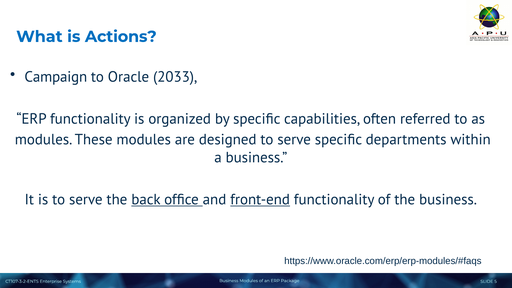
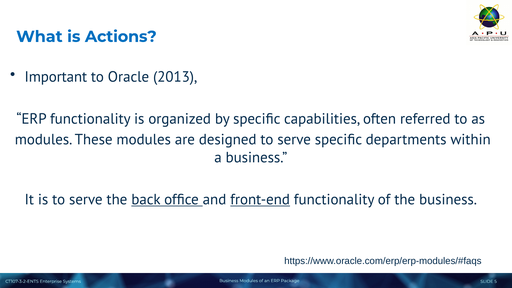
Campaign: Campaign -> Important
2033: 2033 -> 2013
